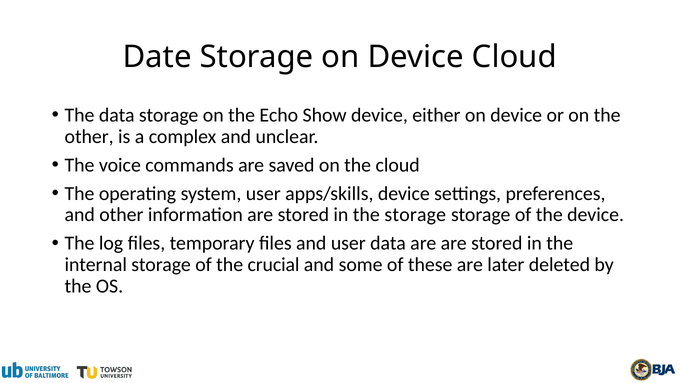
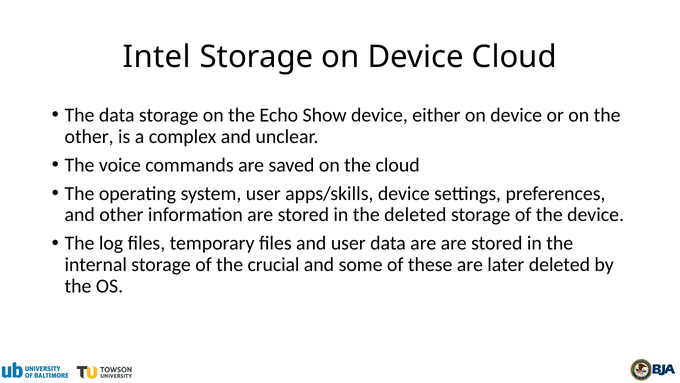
Date: Date -> Intel
the storage: storage -> deleted
